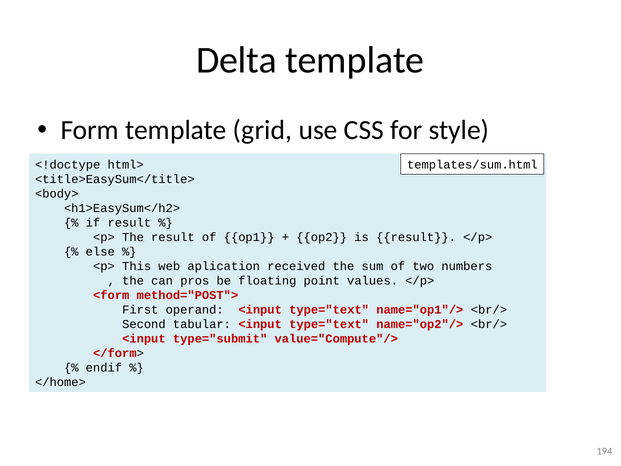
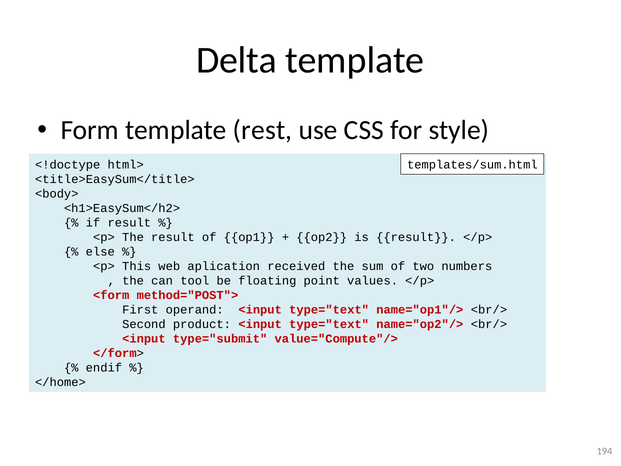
grid: grid -> rest
pros: pros -> tool
tabular: tabular -> product
